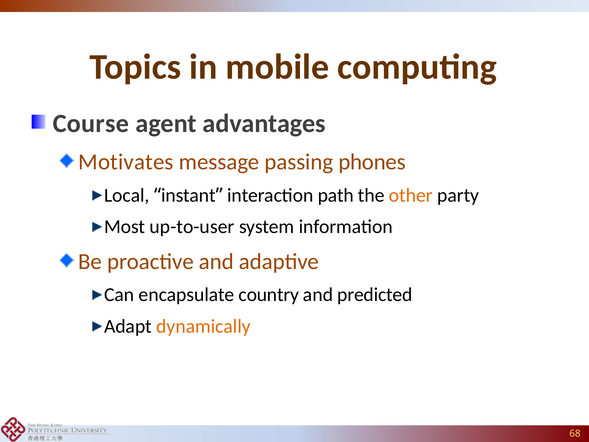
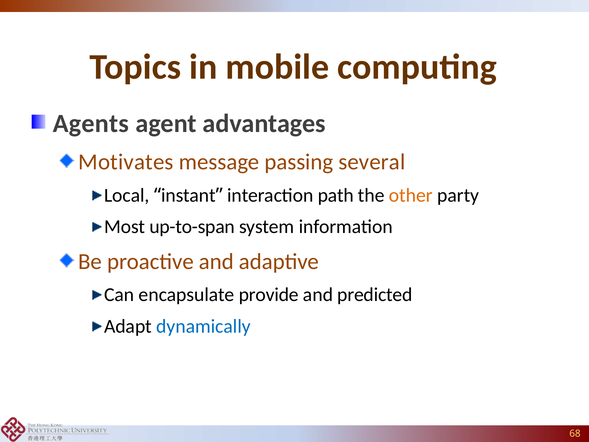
Course: Course -> Agents
phones: phones -> several
up-to-user: up-to-user -> up-to-span
country: country -> provide
dynamically colour: orange -> blue
